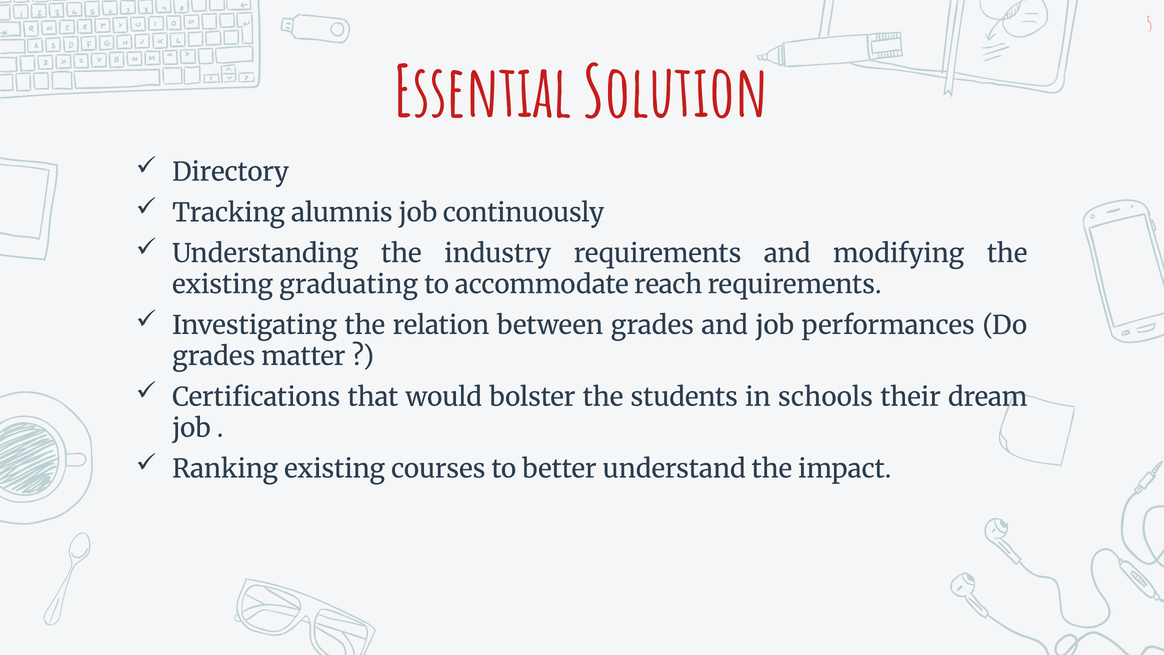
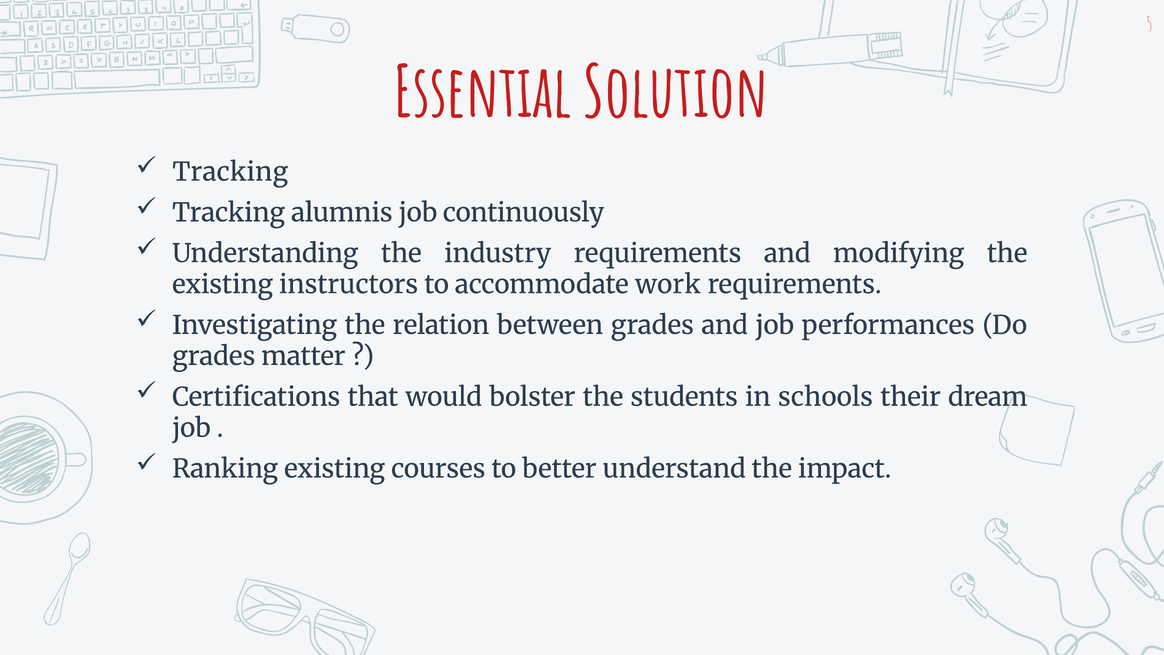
Directory at (231, 172): Directory -> Tracking
graduating: graduating -> instructors
reach: reach -> work
